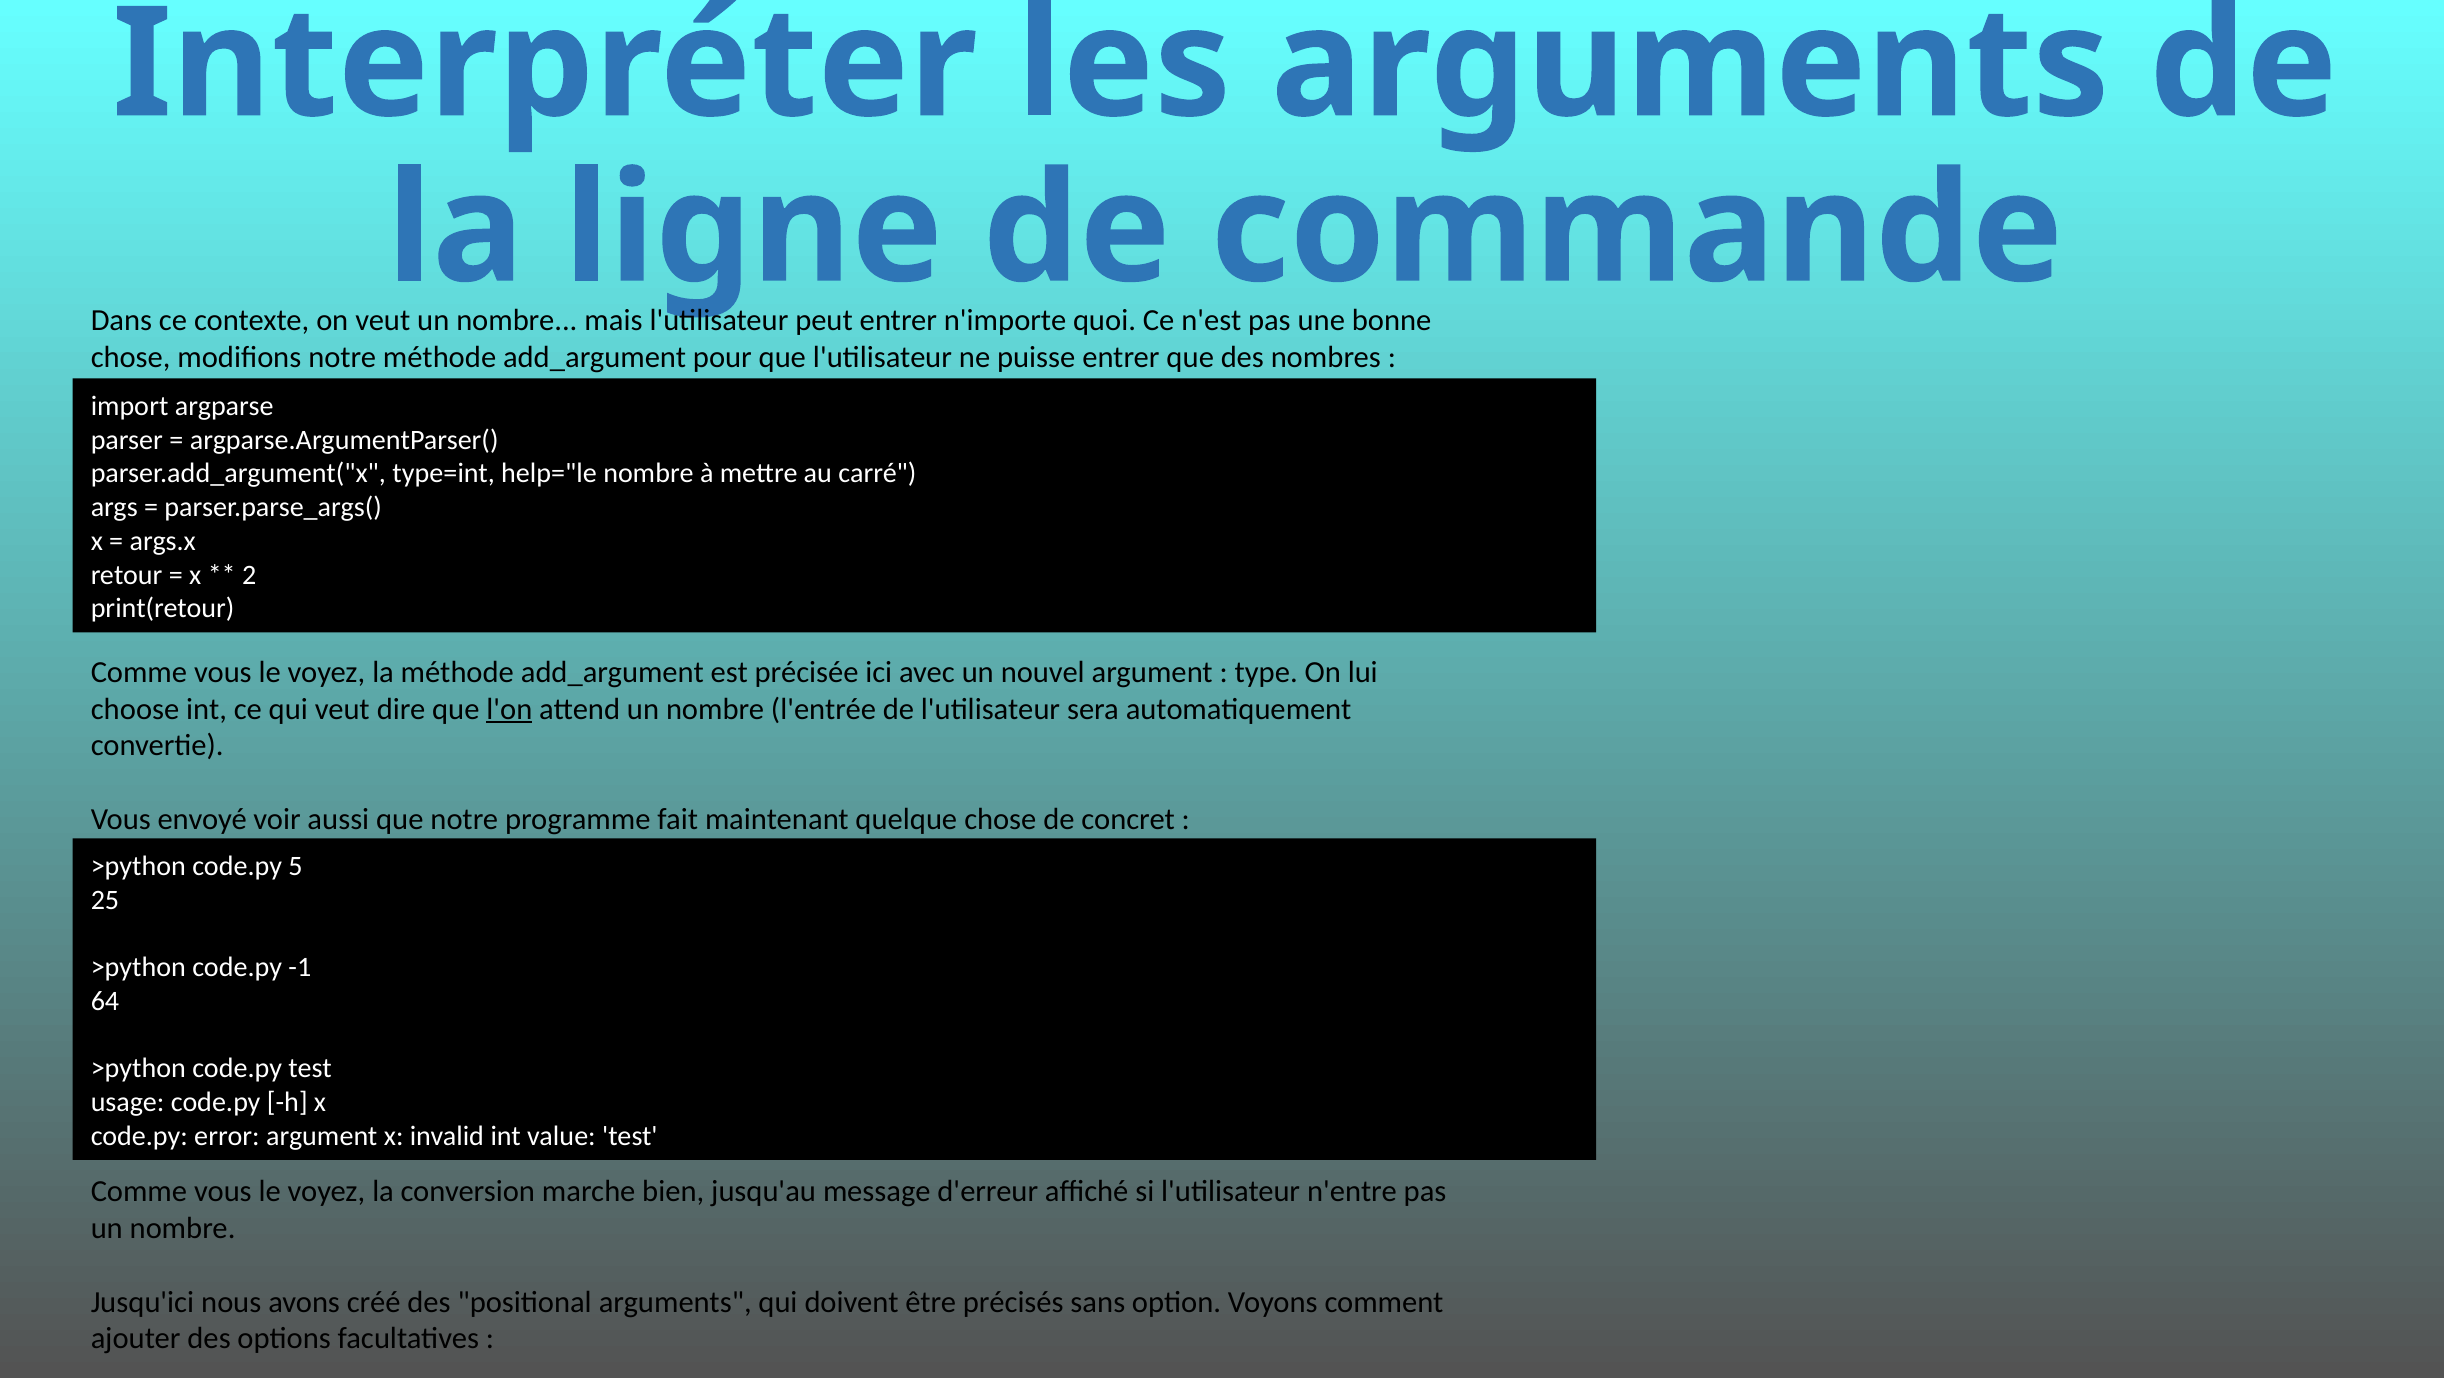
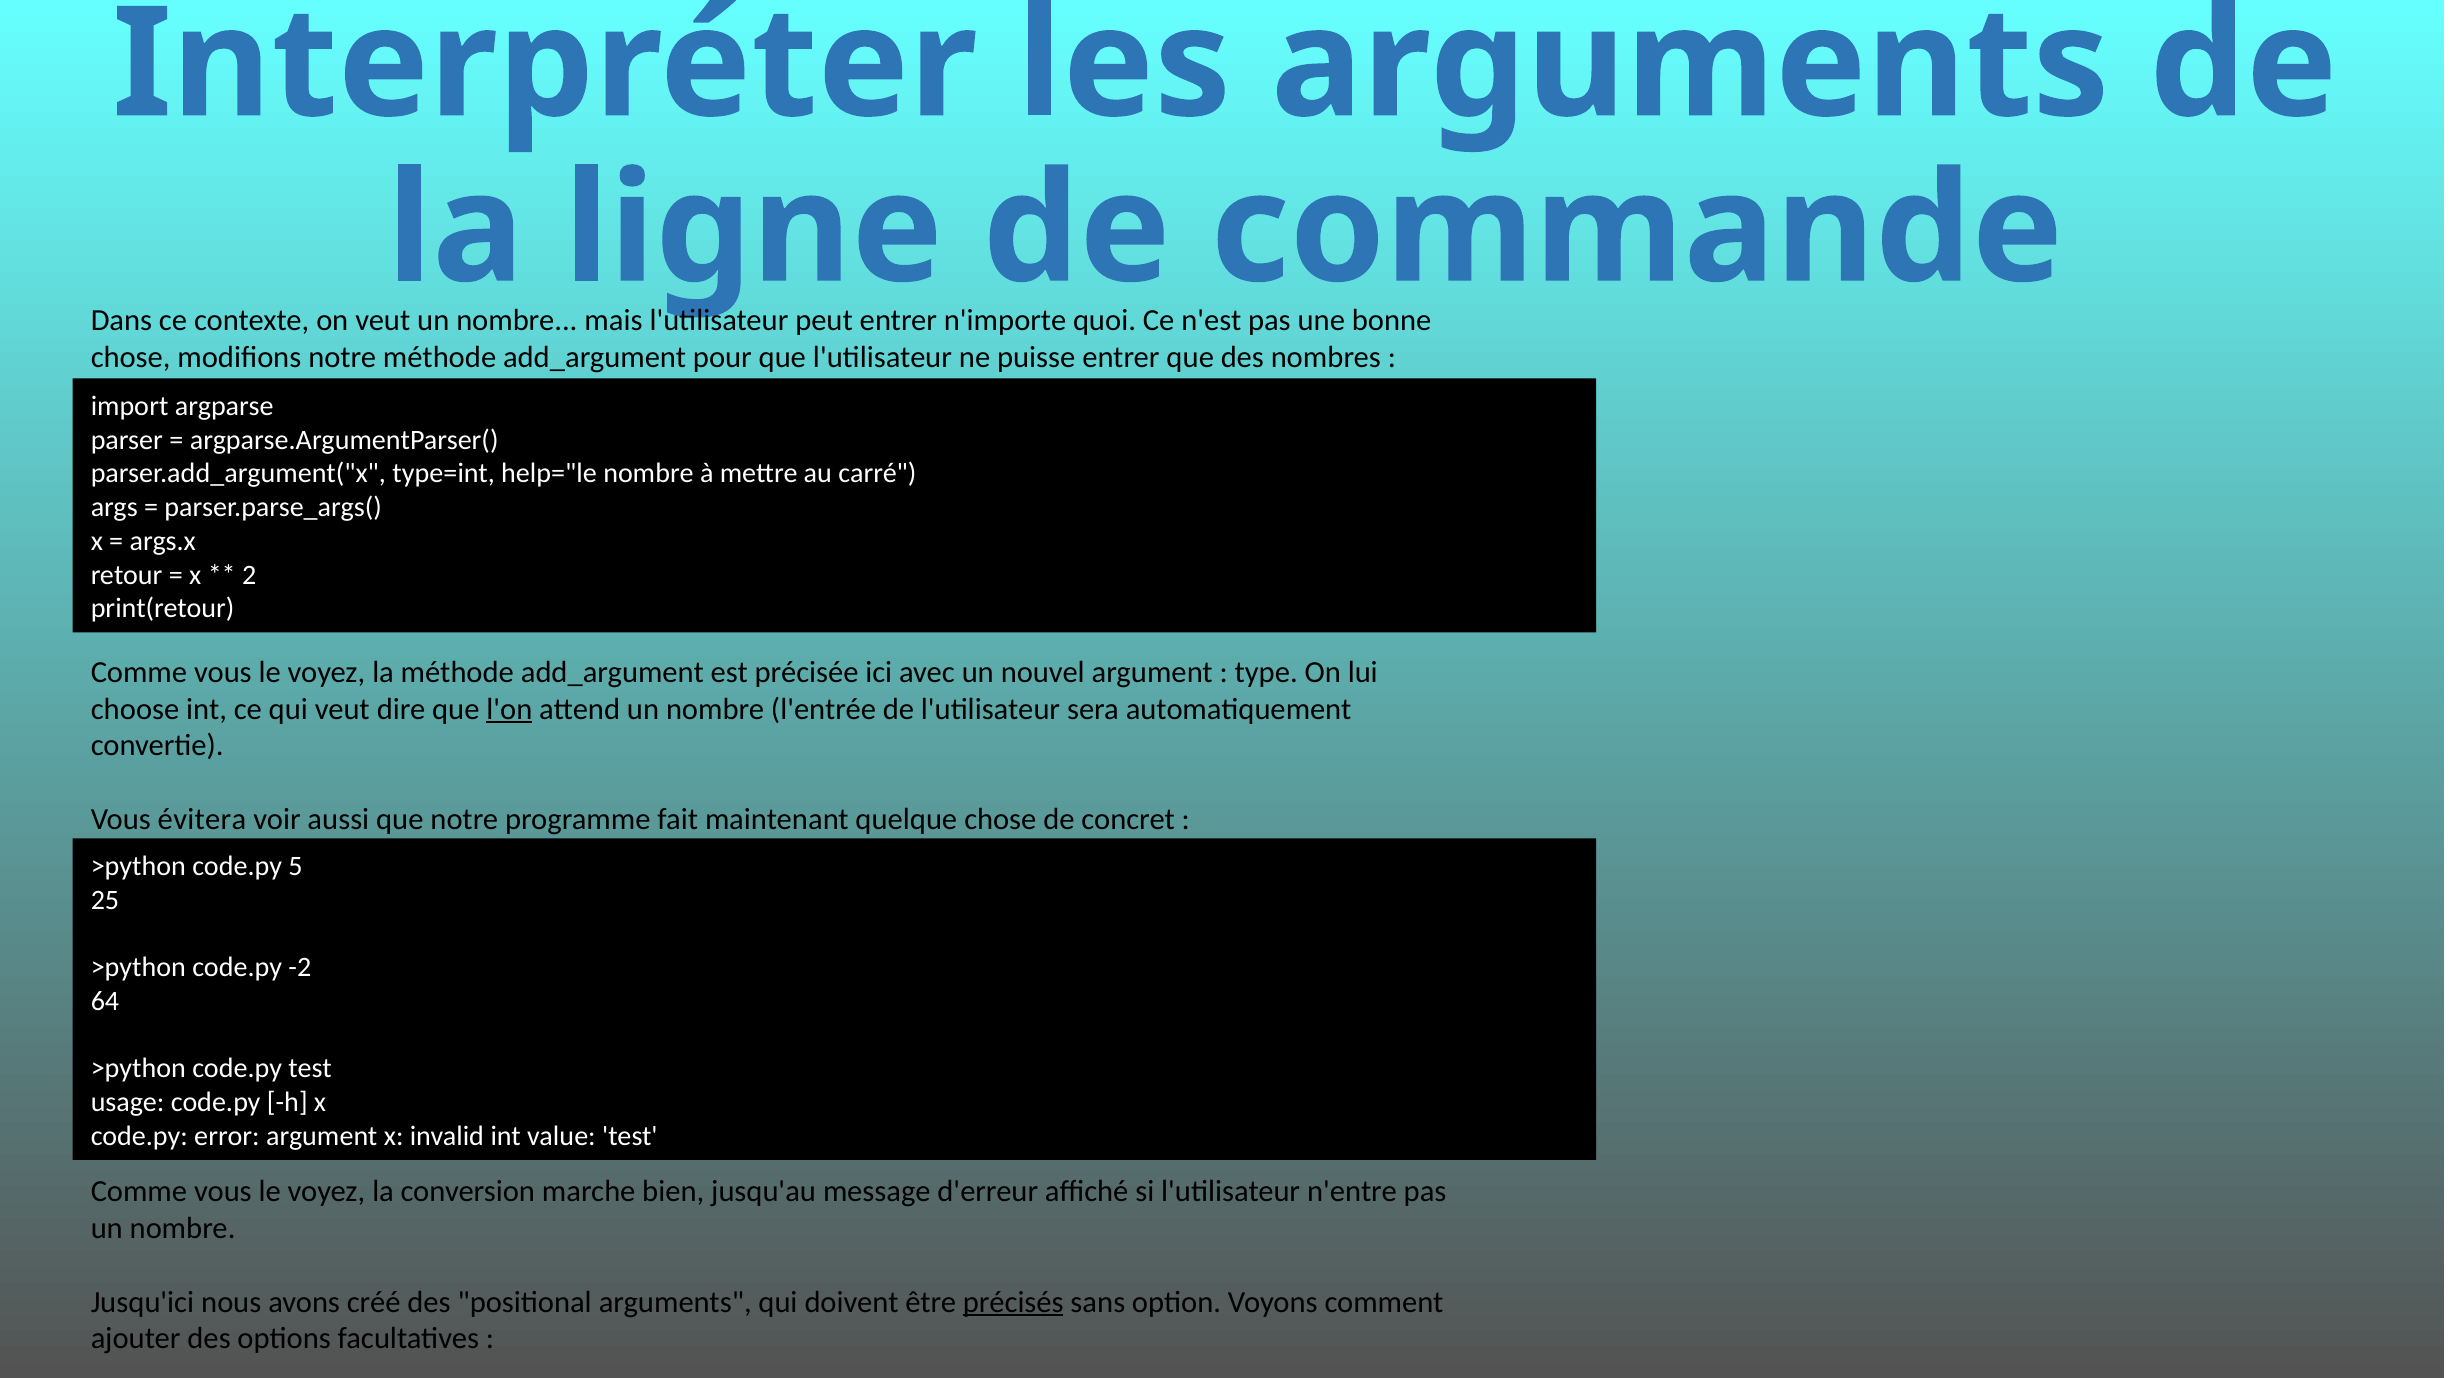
envoyé: envoyé -> évitera
-1: -1 -> -2
précisés underline: none -> present
